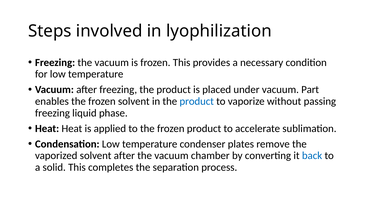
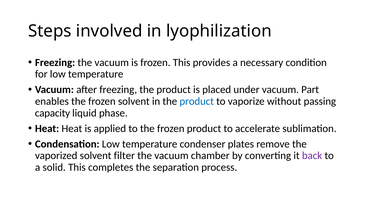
freezing at (52, 113): freezing -> capacity
solvent after: after -> filter
back colour: blue -> purple
